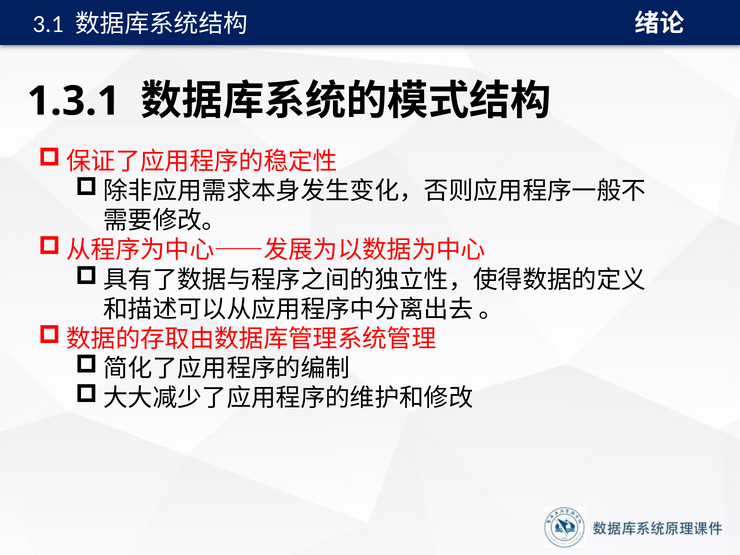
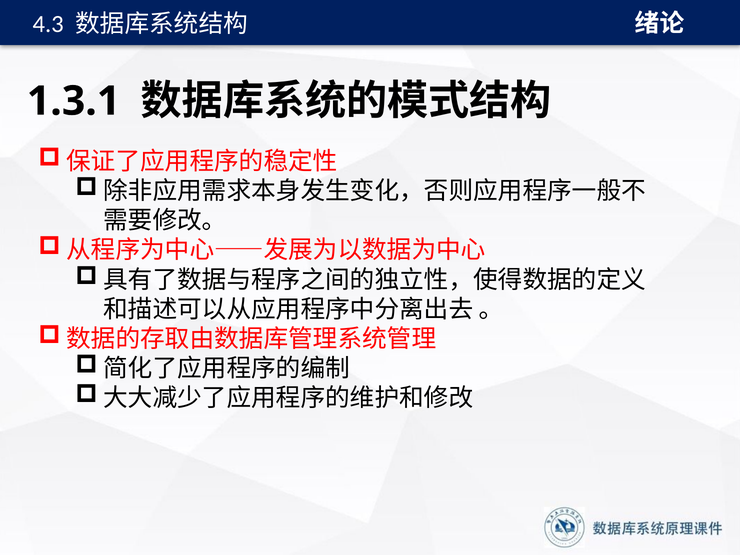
3.1: 3.1 -> 4.3
